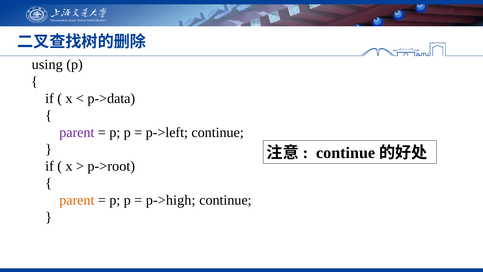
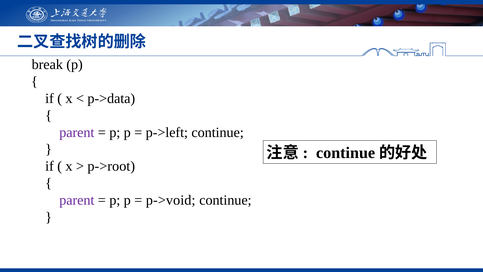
using: using -> break
parent at (77, 200) colour: orange -> purple
p->high: p->high -> p->void
